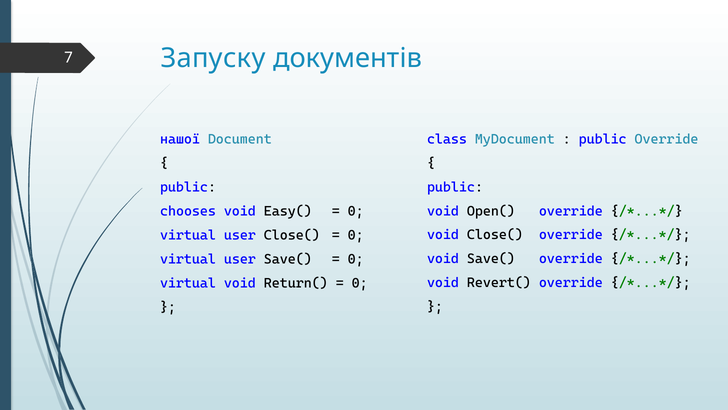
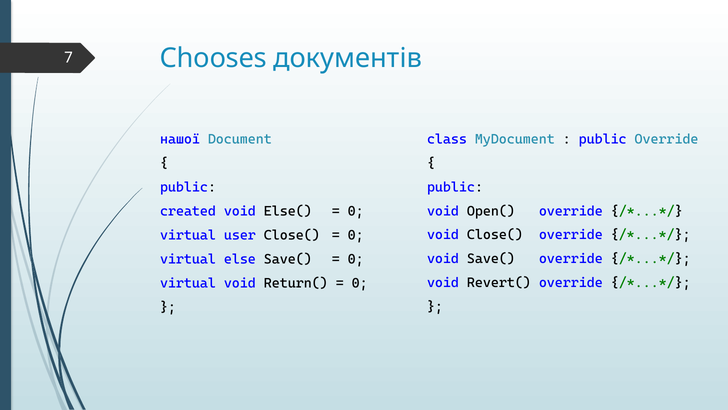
Запуску: Запуску -> Chooses
chooses: chooses -> created
Easy(: Easy( -> Else(
user at (240, 259): user -> else
